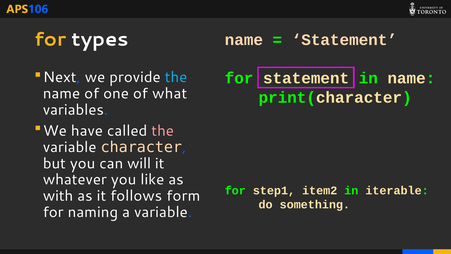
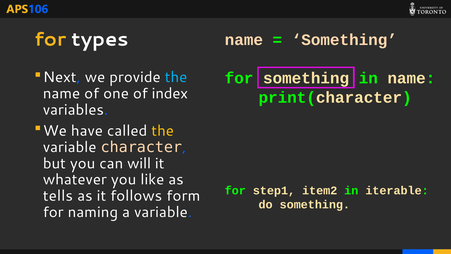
Statement at (344, 40): Statement -> Something
for statement: statement -> something
what: what -> index
the at (163, 131) colour: pink -> yellow
with: with -> tells
